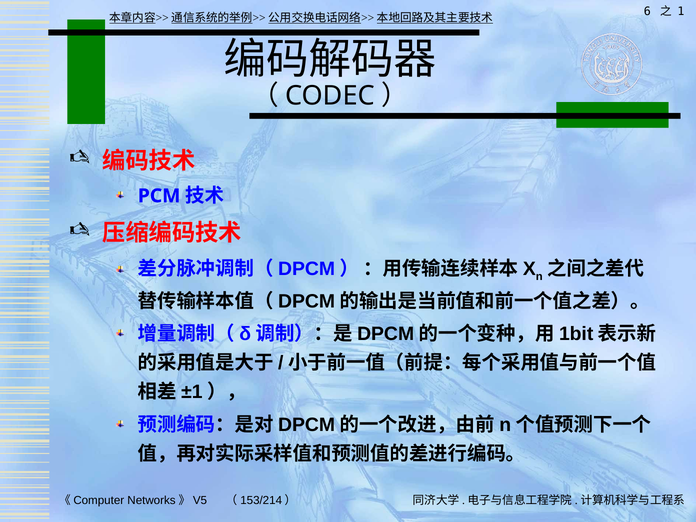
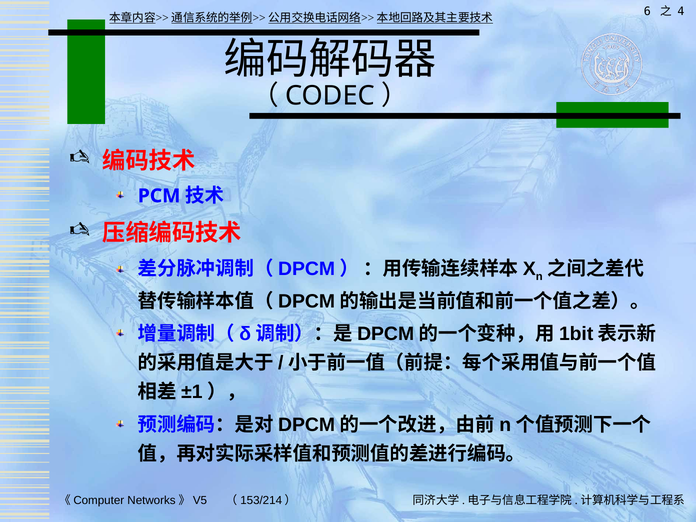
1: 1 -> 4
